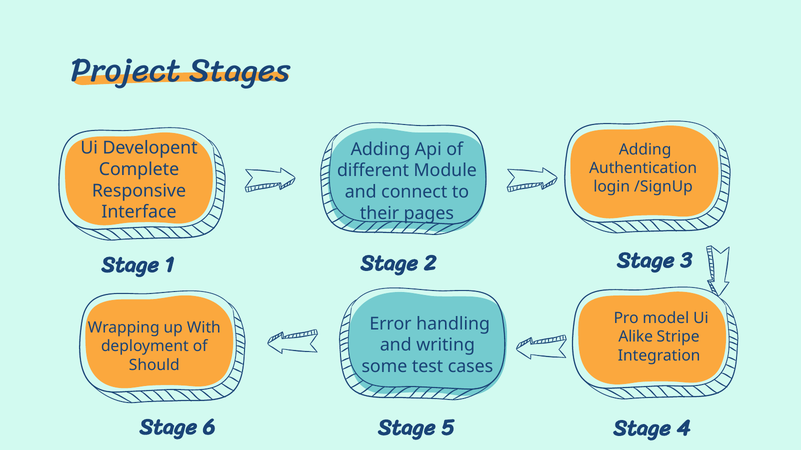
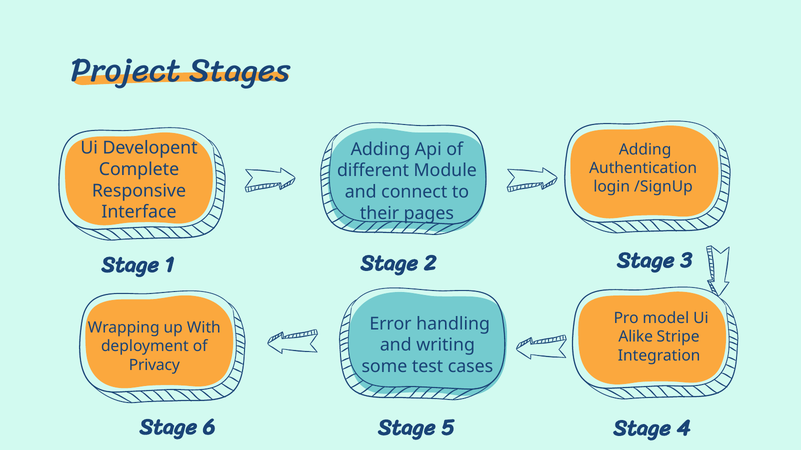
Should: Should -> Privacy
